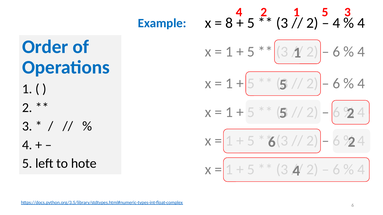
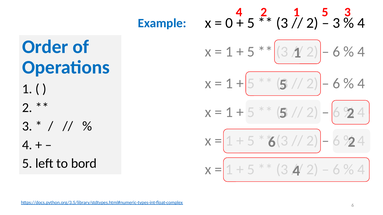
8: 8 -> 0
4 at (336, 23): 4 -> 3
hote: hote -> bord
